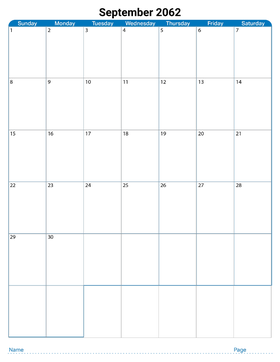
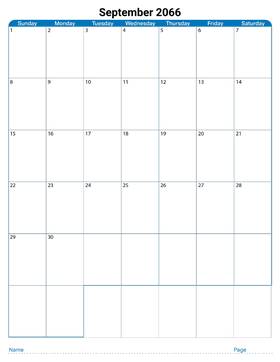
2062: 2062 -> 2066
